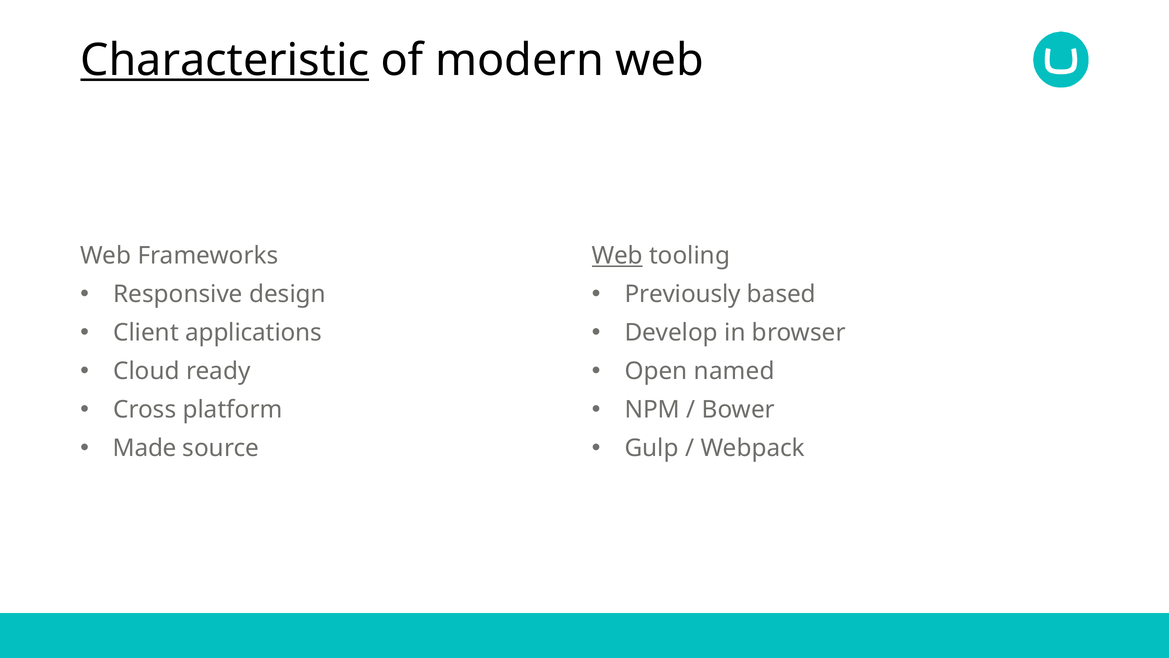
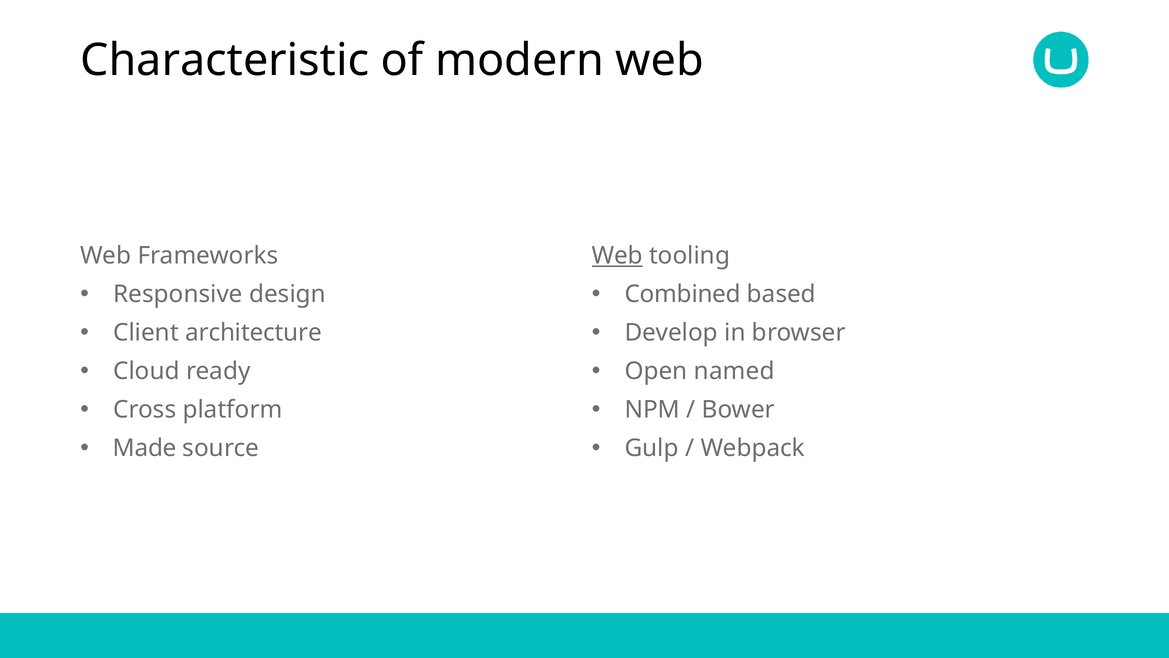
Characteristic underline: present -> none
Previously: Previously -> Combined
applications: applications -> architecture
